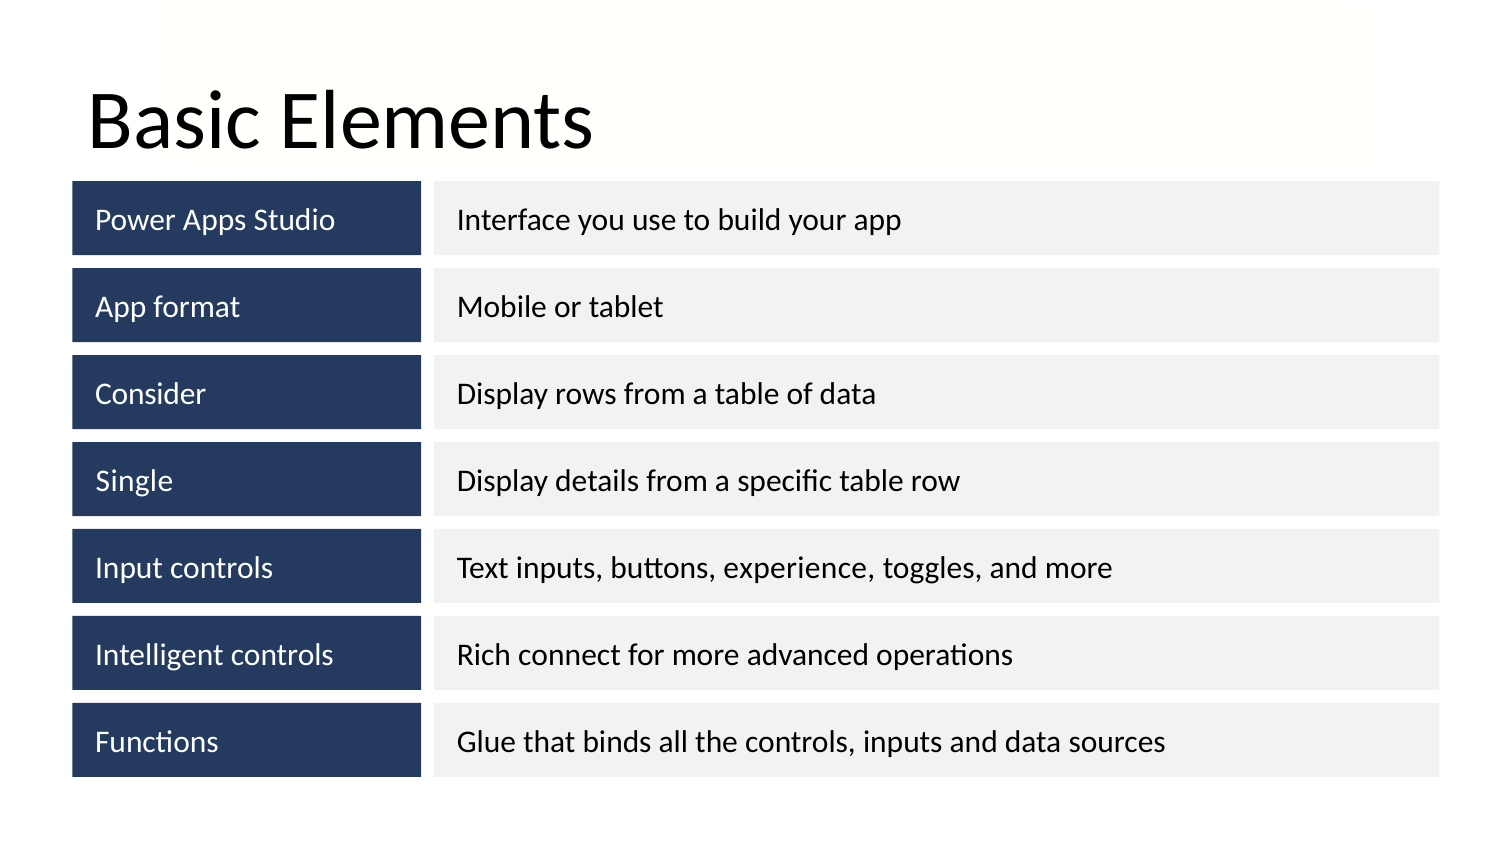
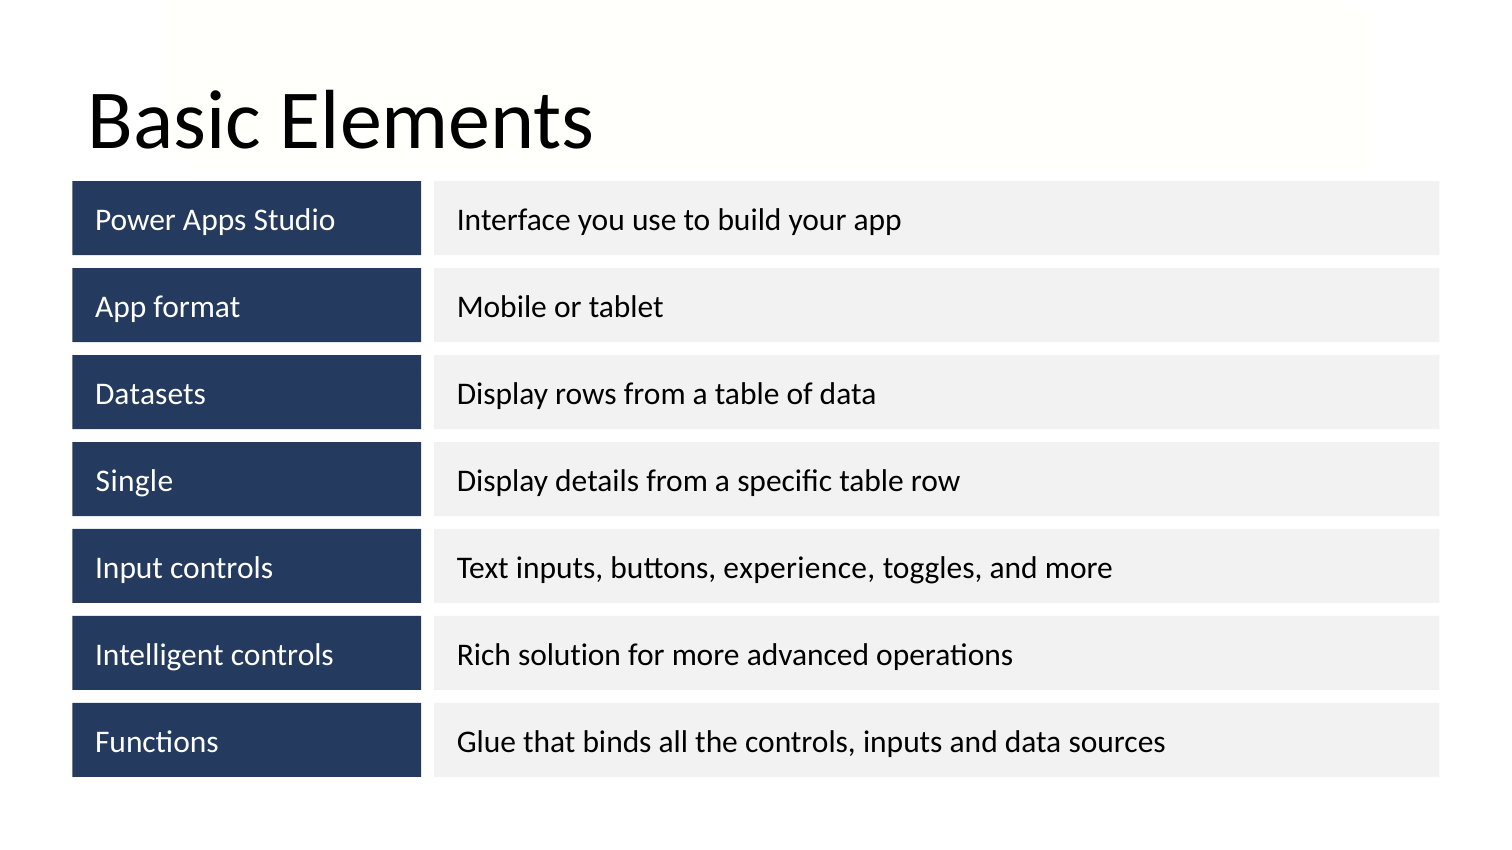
Consider: Consider -> Datasets
connect: connect -> solution
